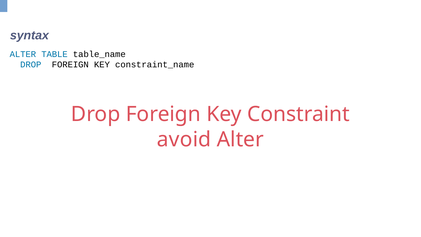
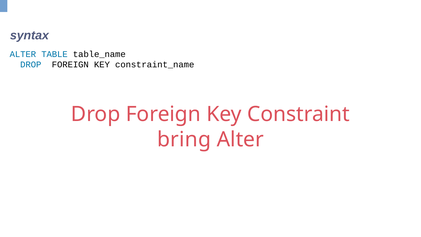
avoid: avoid -> bring
